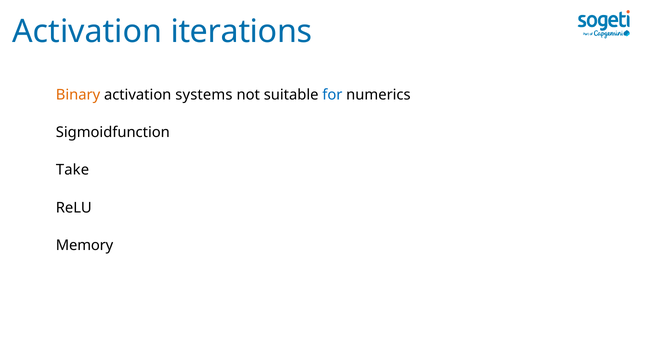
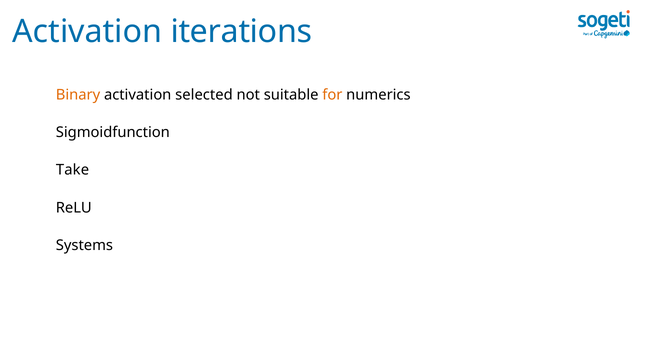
systems: systems -> selected
for colour: blue -> orange
Memory: Memory -> Systems
